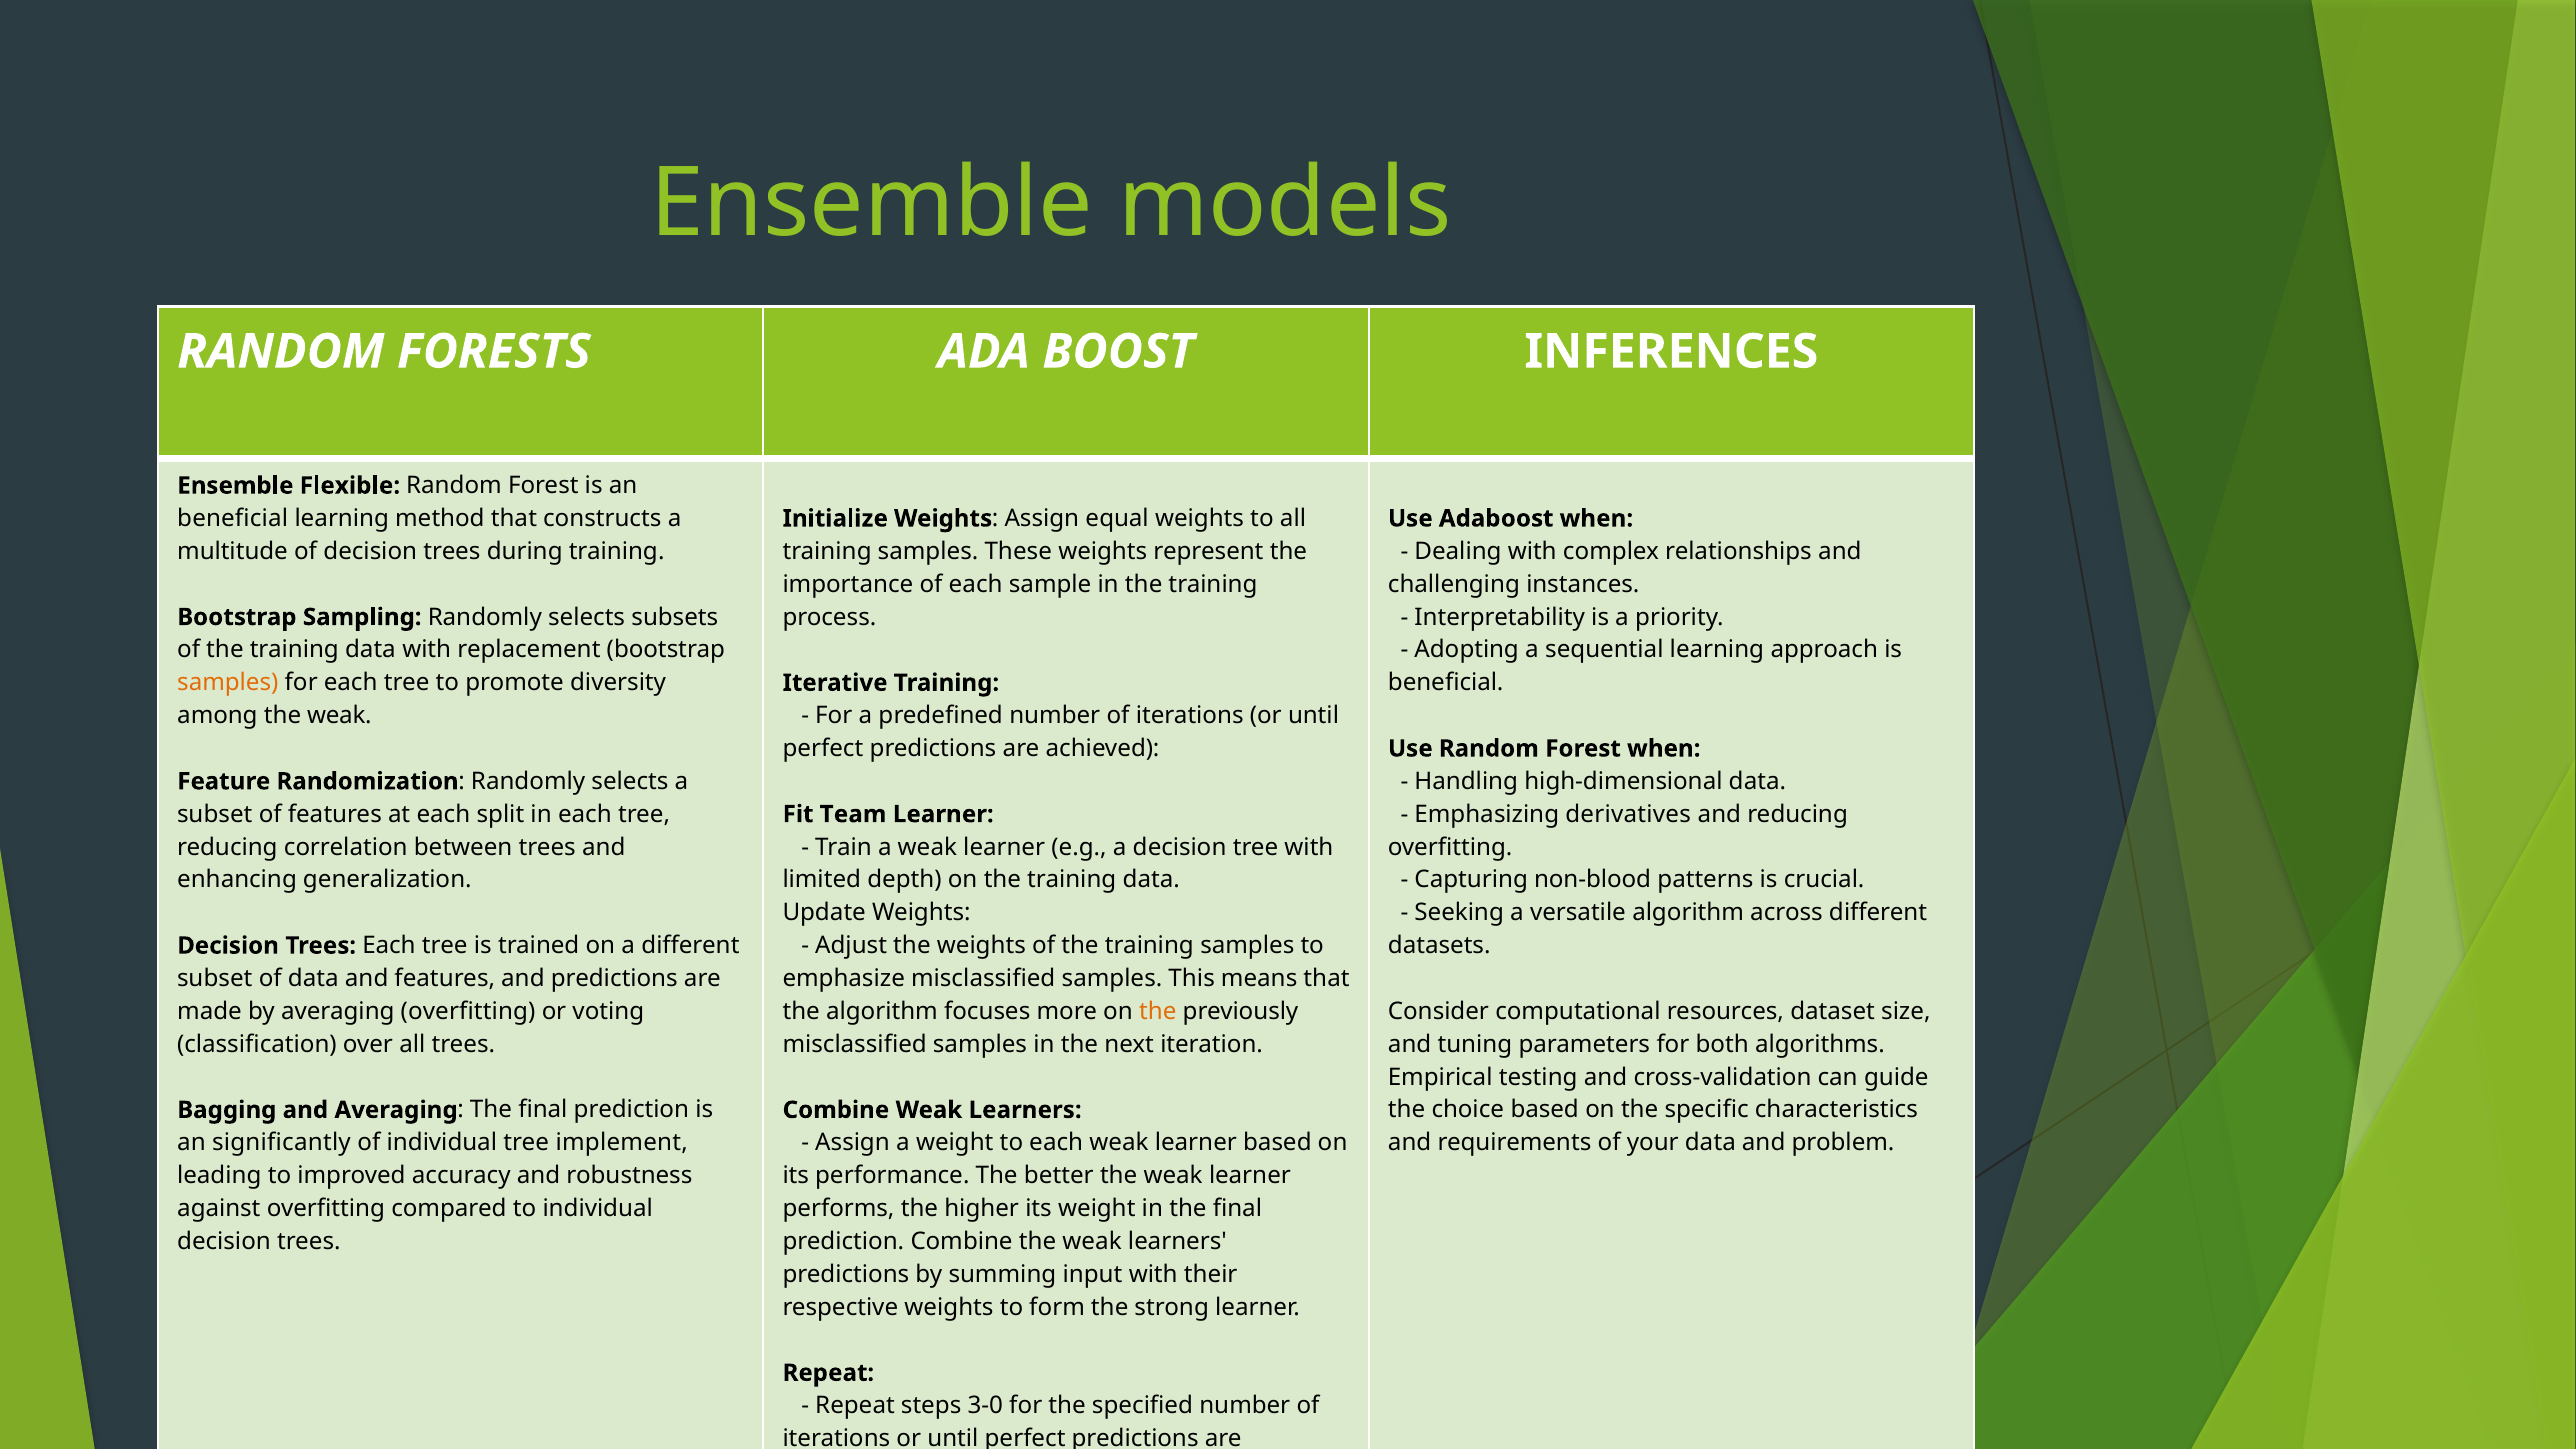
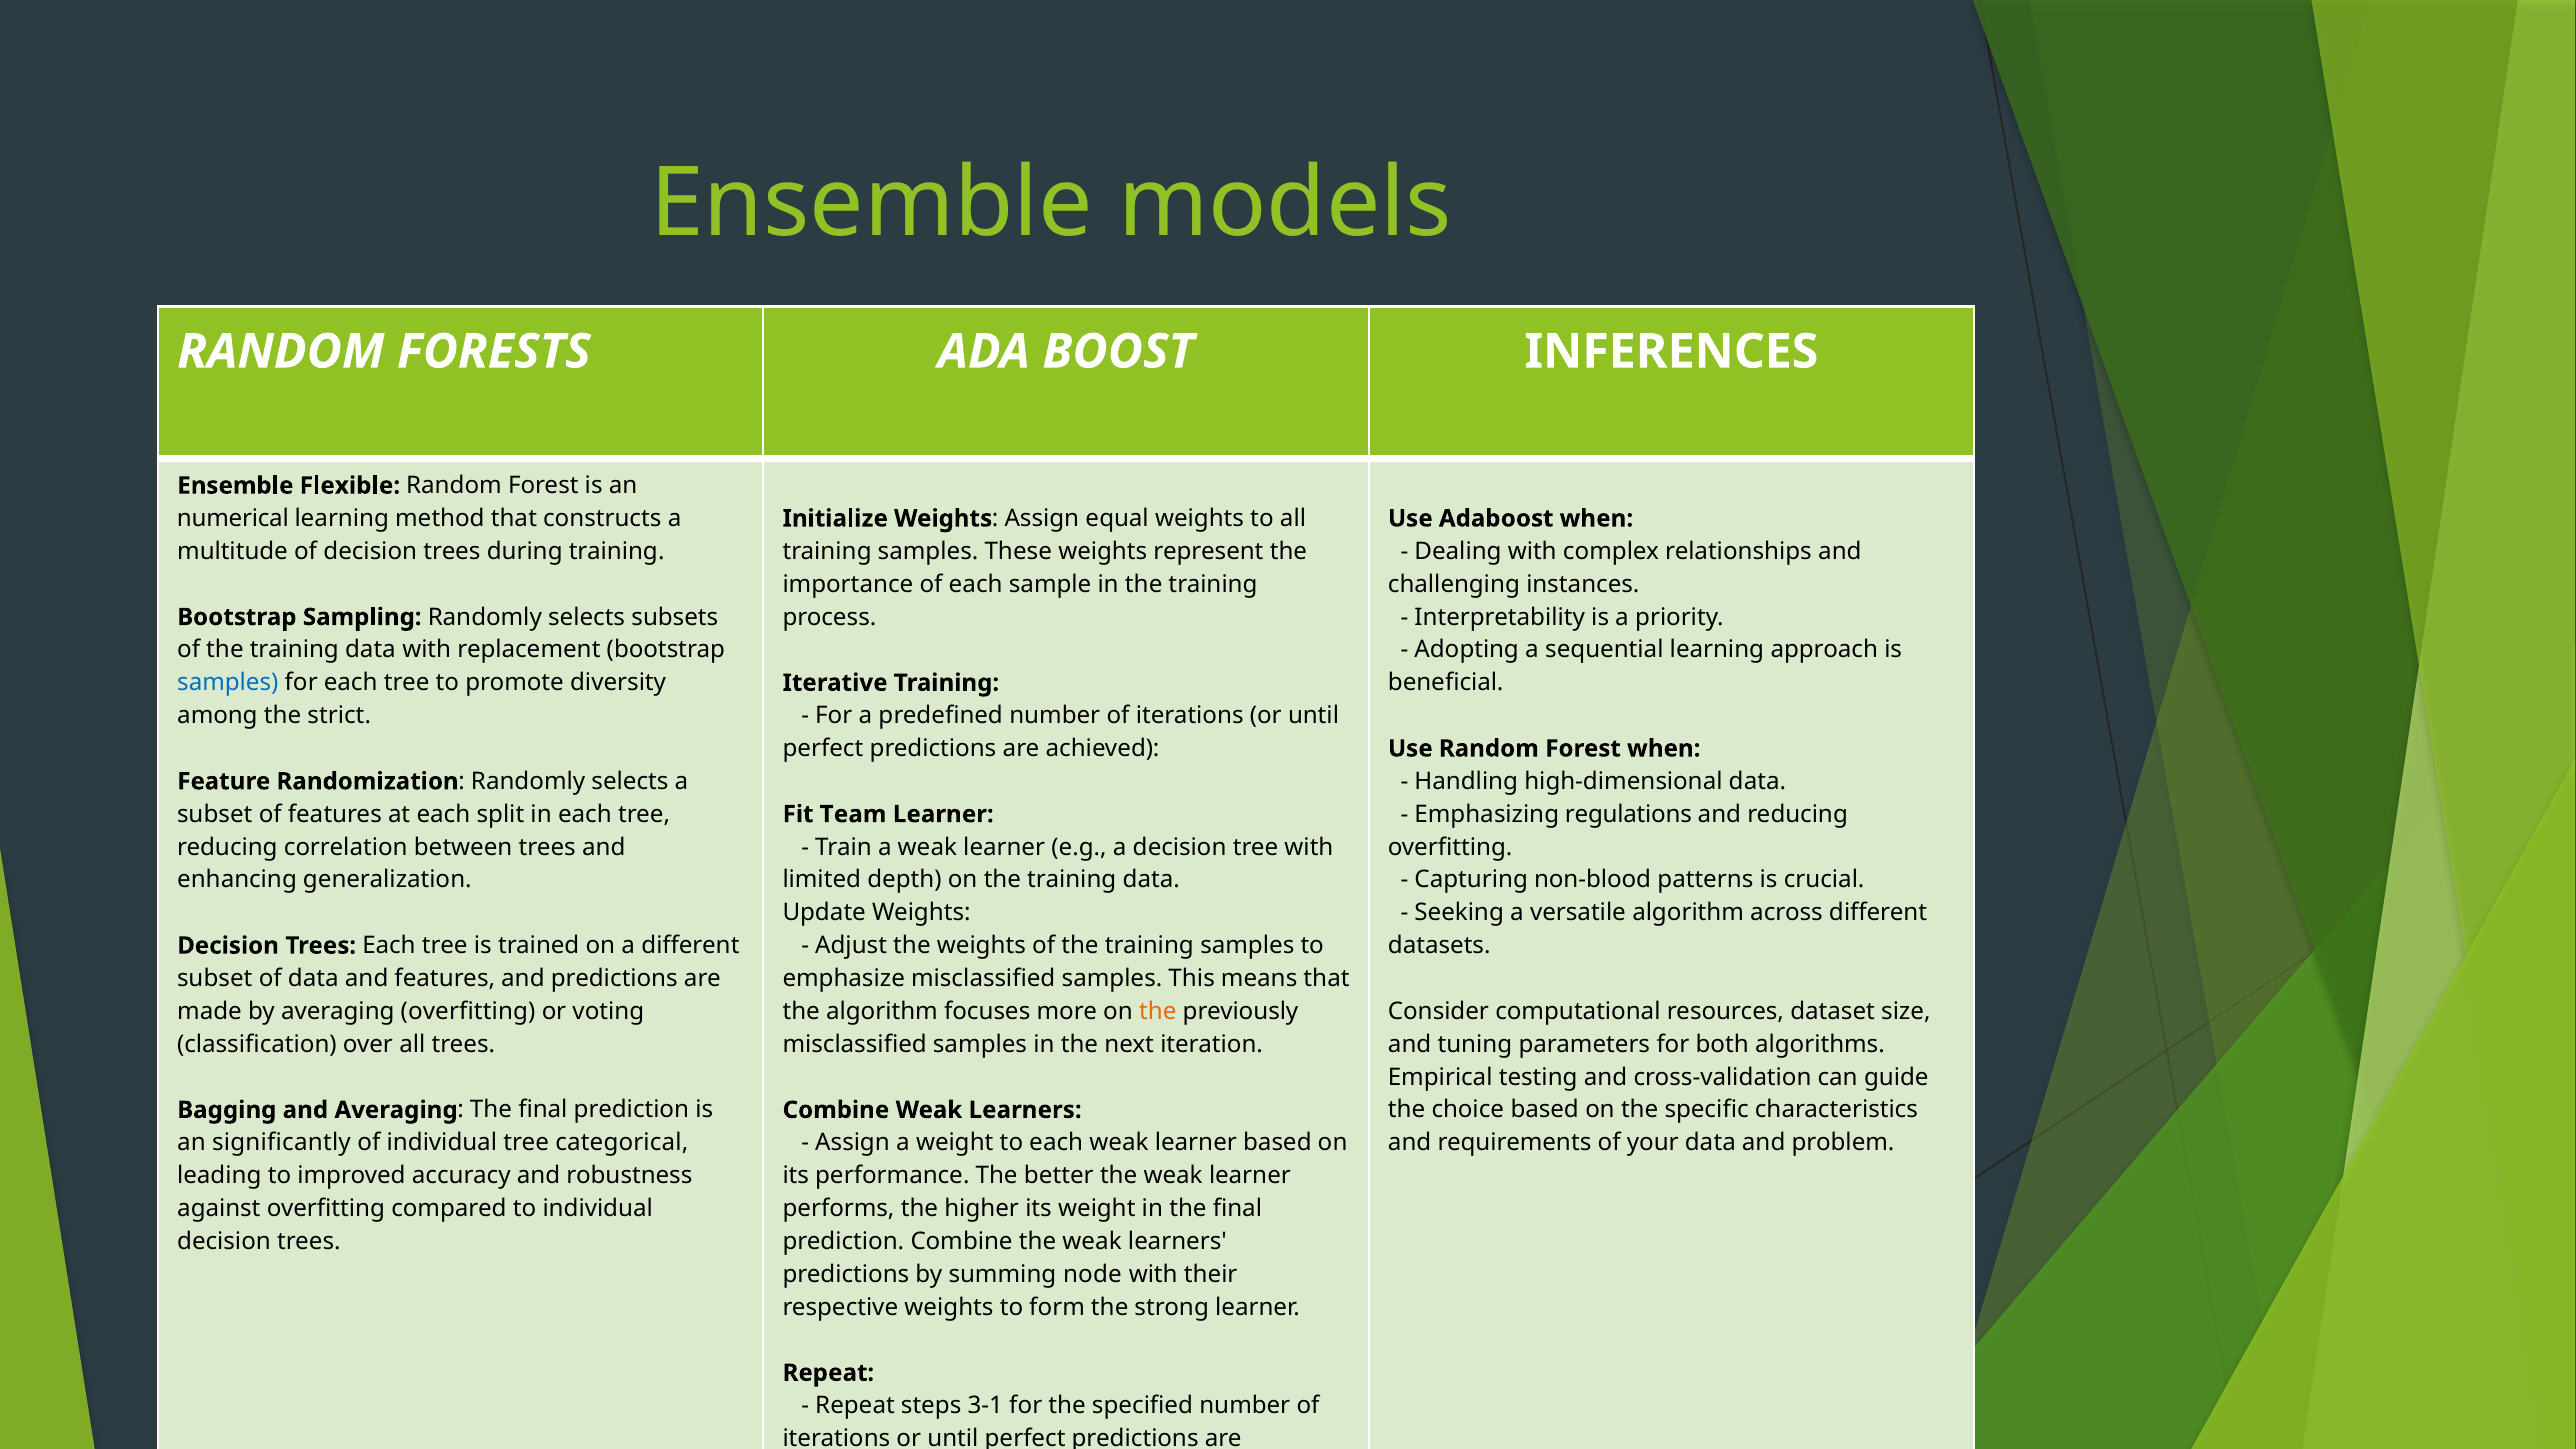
beneficial at (233, 519): beneficial -> numerical
samples at (228, 683) colour: orange -> blue
among the weak: weak -> strict
derivatives: derivatives -> regulations
implement: implement -> categorical
input: input -> node
3-0: 3-0 -> 3-1
